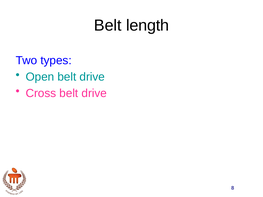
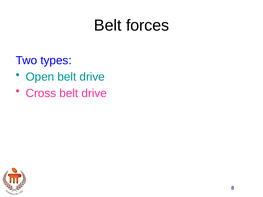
length: length -> forces
